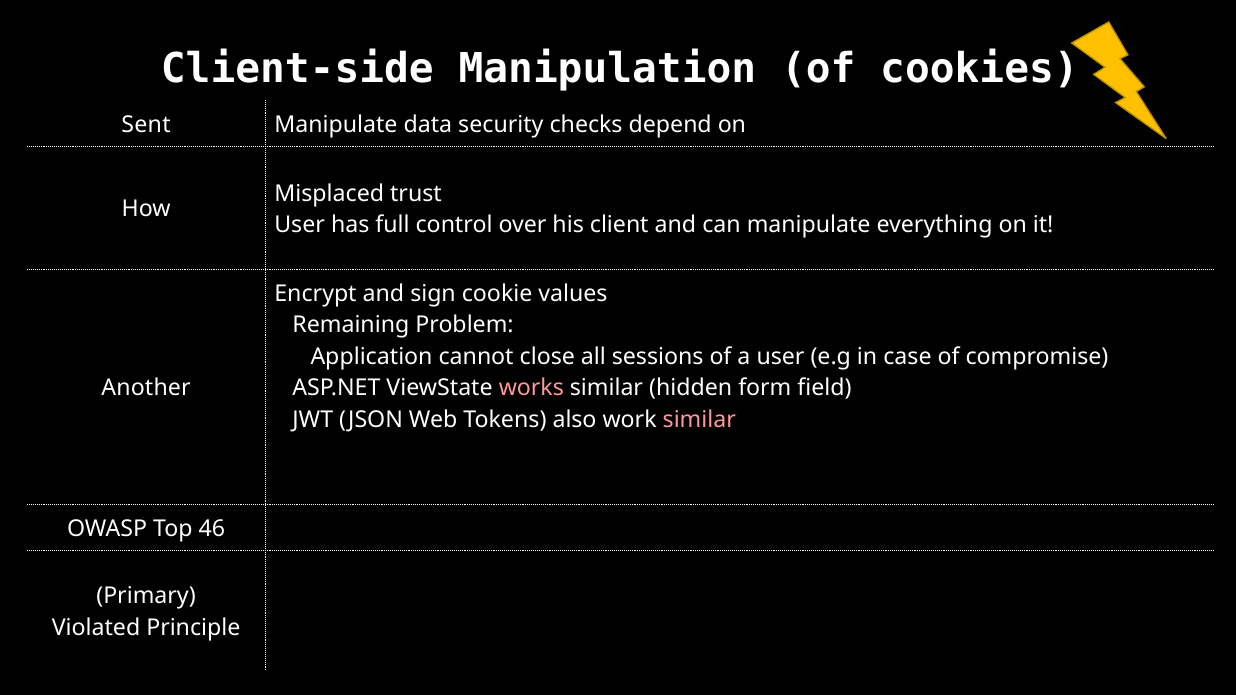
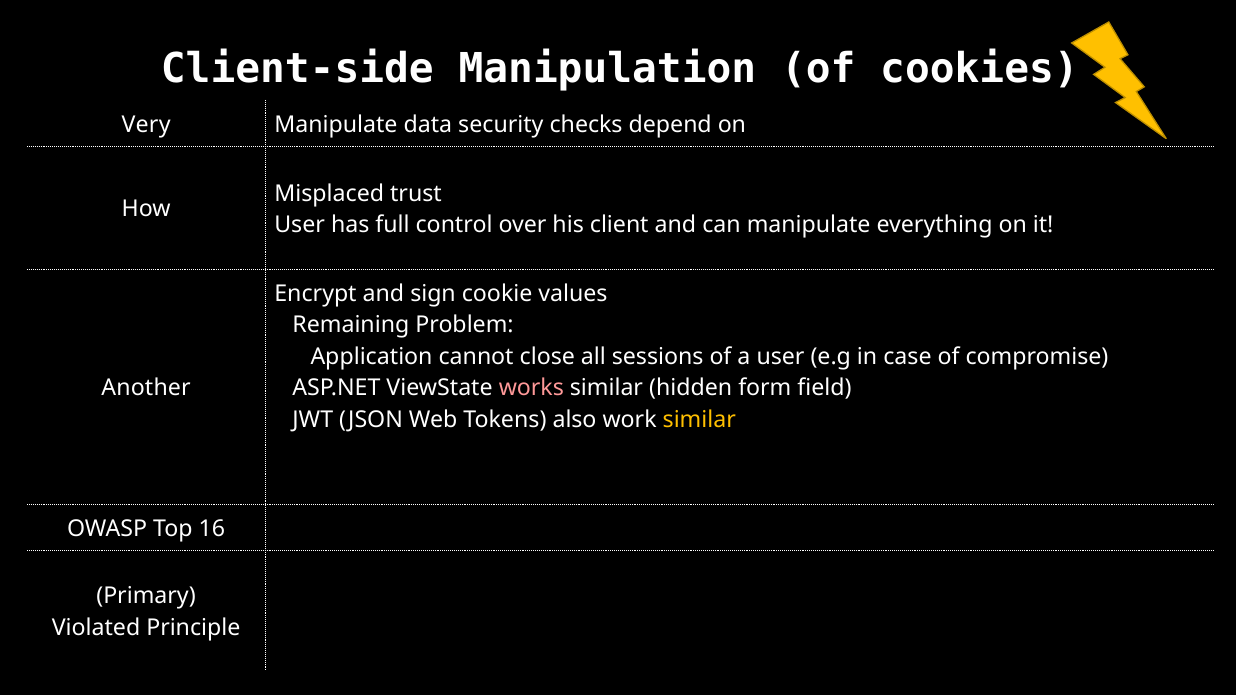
Sent: Sent -> Very
similar at (699, 420) colour: pink -> yellow
46: 46 -> 16
